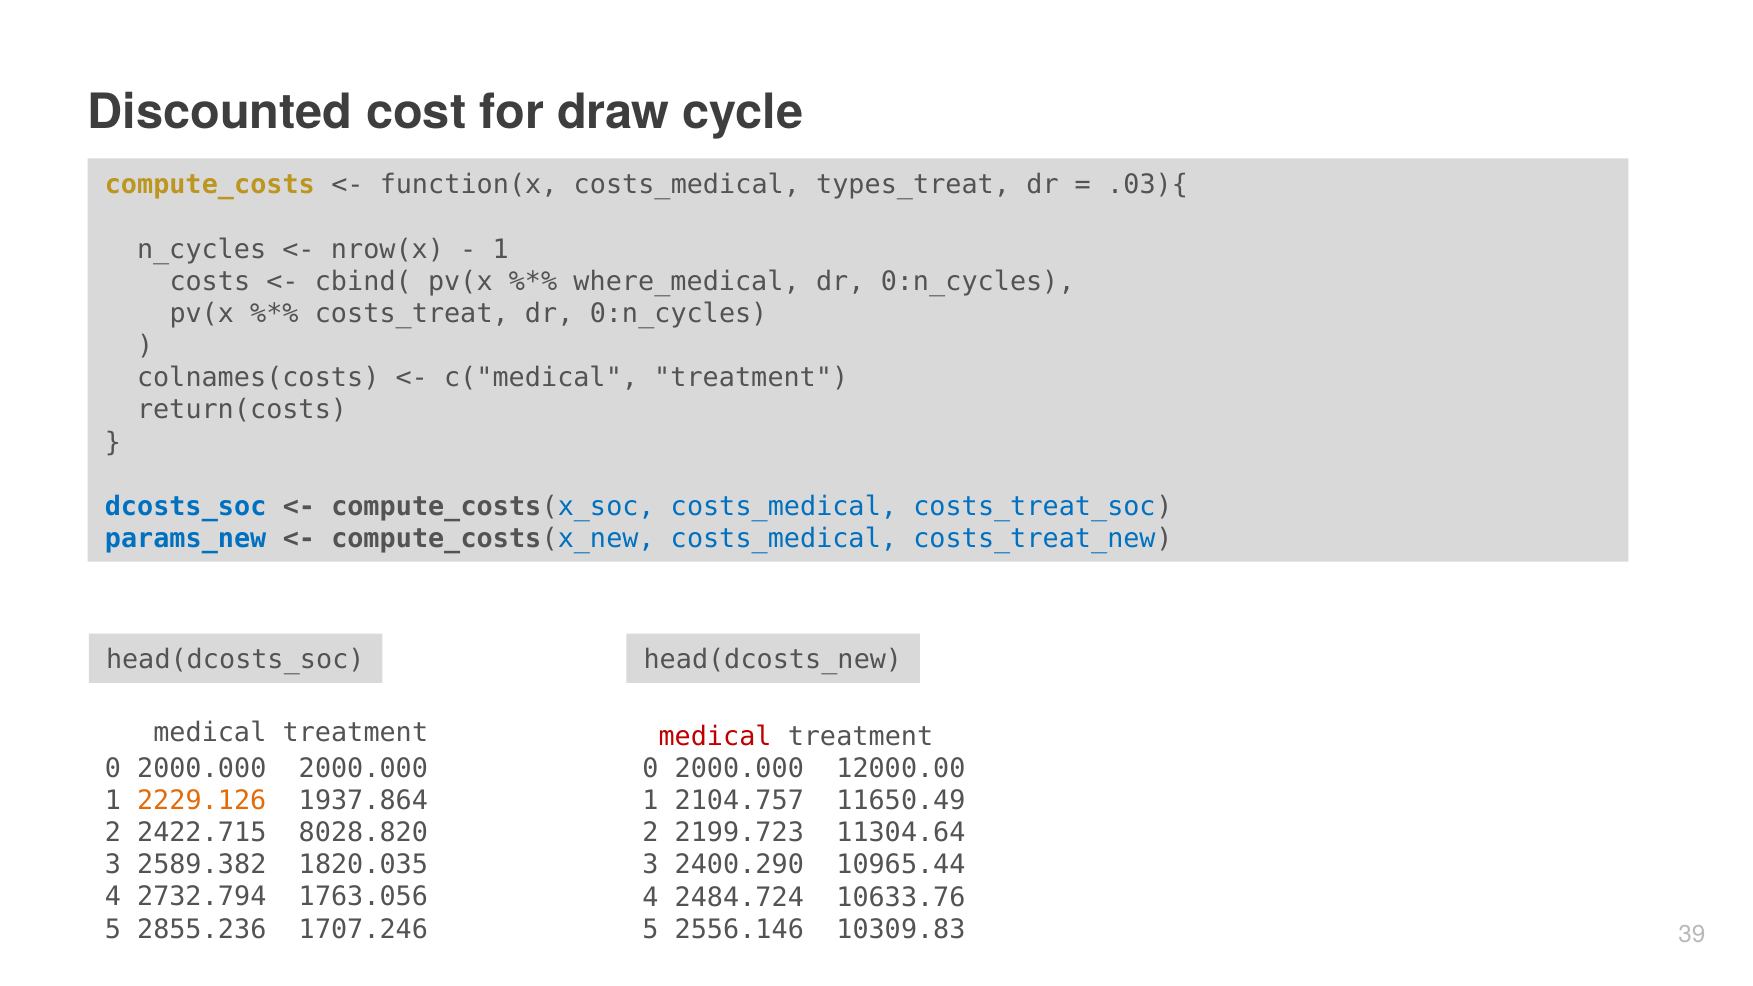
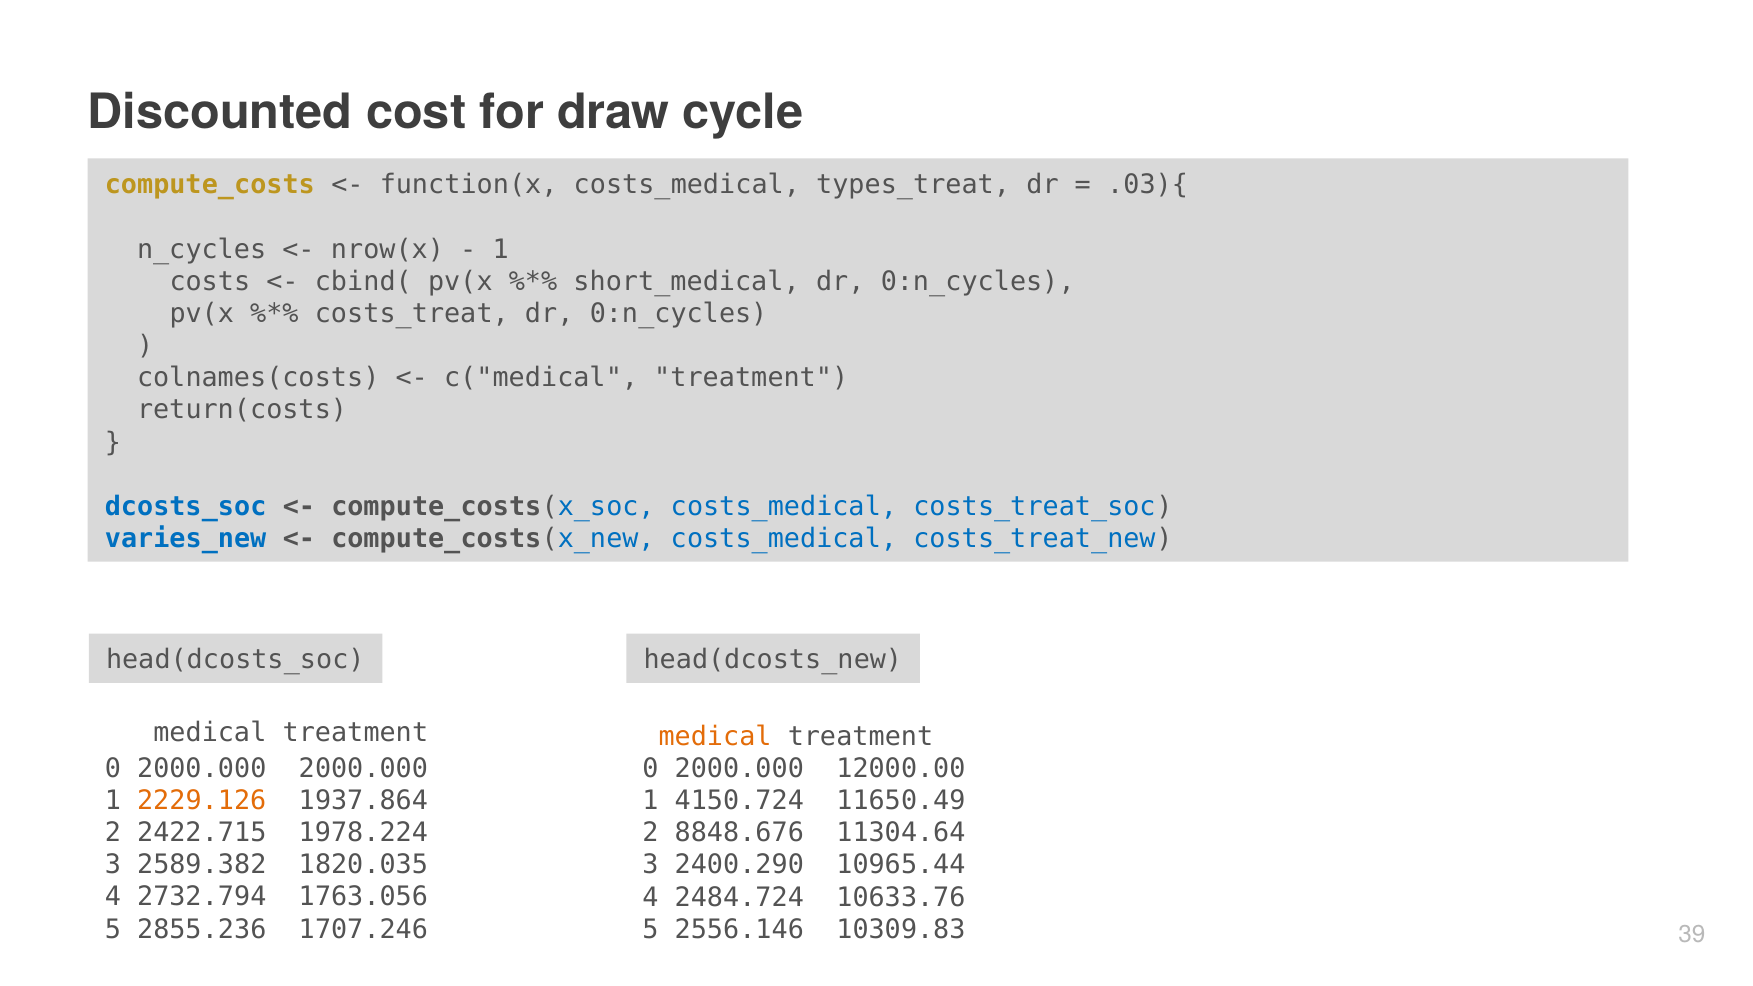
where_medical: where_medical -> short_medical
params_new: params_new -> varies_new
medical at (715, 737) colour: red -> orange
2104.757: 2104.757 -> 4150.724
8028.820: 8028.820 -> 1978.224
2199.723: 2199.723 -> 8848.676
